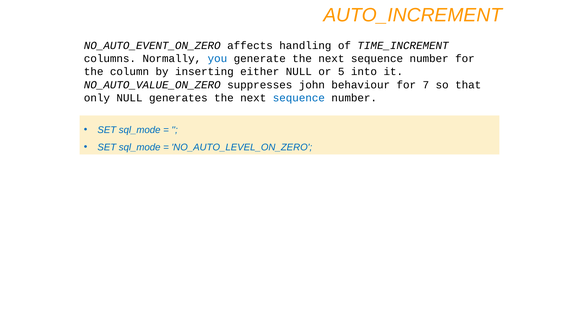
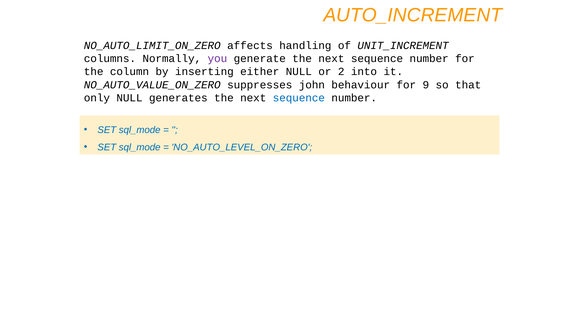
NO_AUTO_EVENT_ON_ZERO: NO_AUTO_EVENT_ON_ZERO -> NO_AUTO_LIMIT_ON_ZERO
TIME_INCREMENT: TIME_INCREMENT -> UNIT_INCREMENT
you colour: blue -> purple
5: 5 -> 2
7: 7 -> 9
